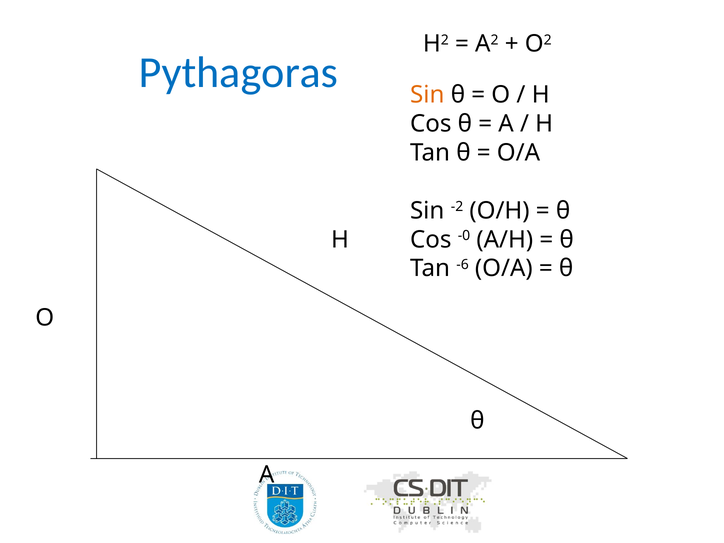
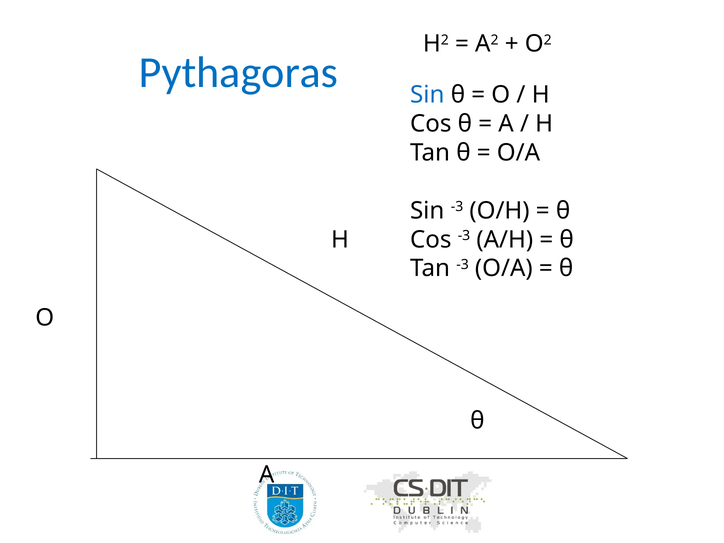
Sin at (427, 95) colour: orange -> blue
Sin -2: -2 -> -3
Cos -0: -0 -> -3
Tan -6: -6 -> -3
